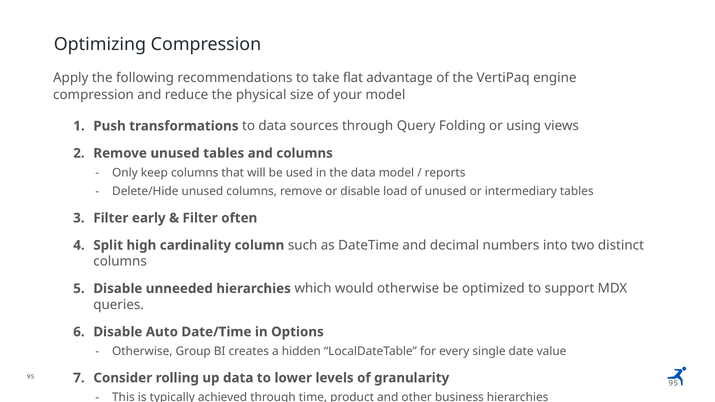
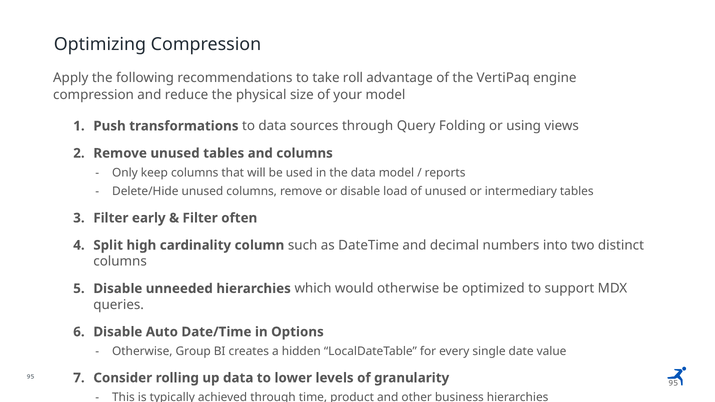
flat: flat -> roll
